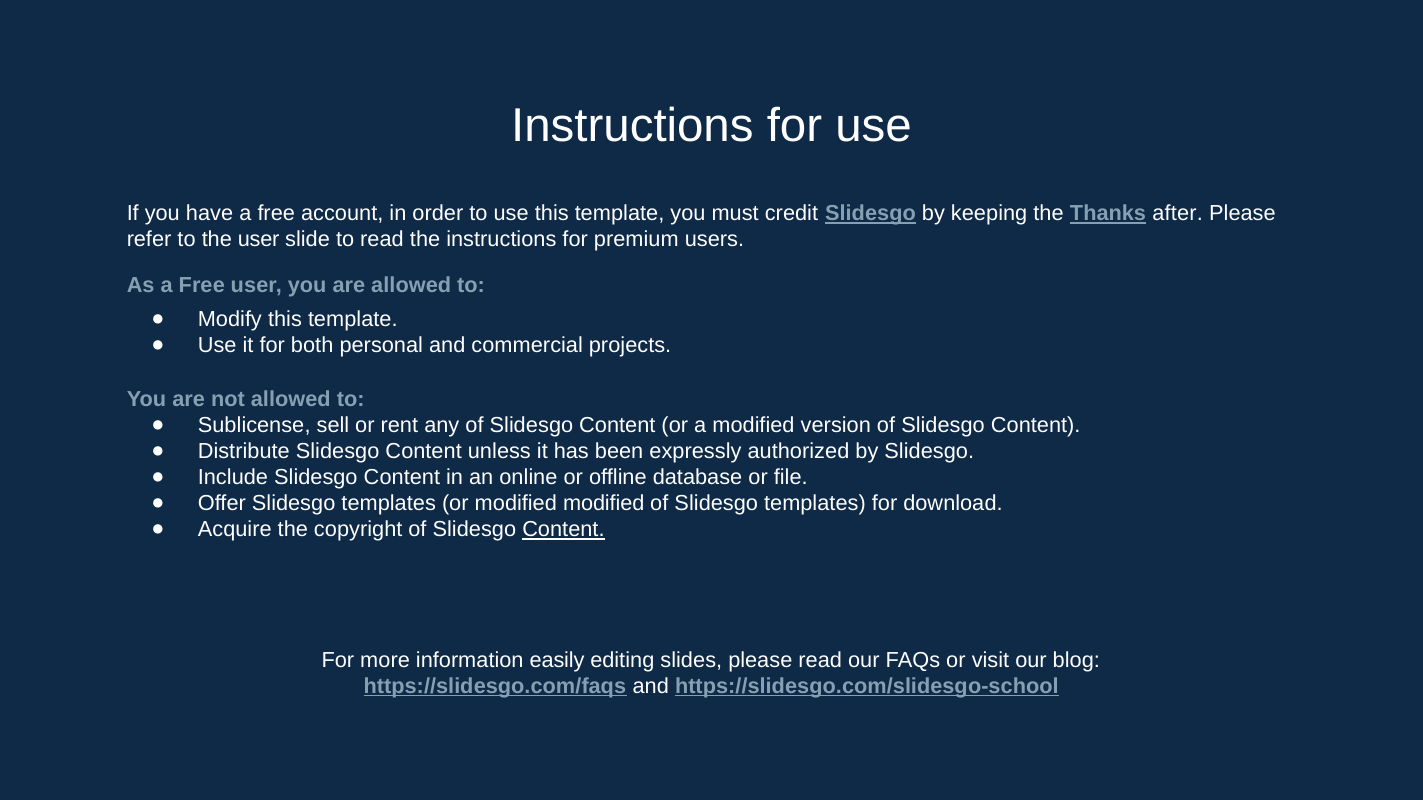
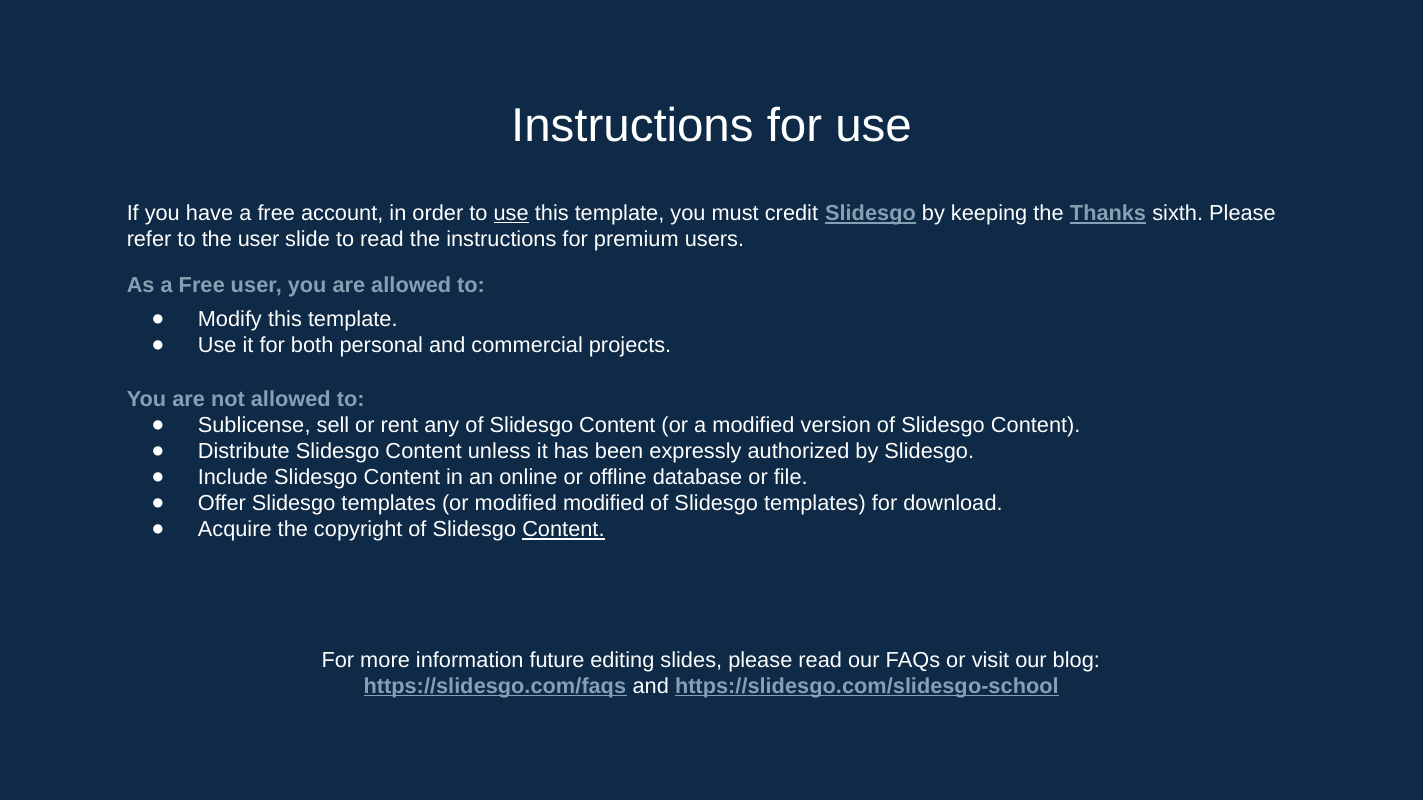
use at (511, 214) underline: none -> present
after: after -> sixth
easily: easily -> future
